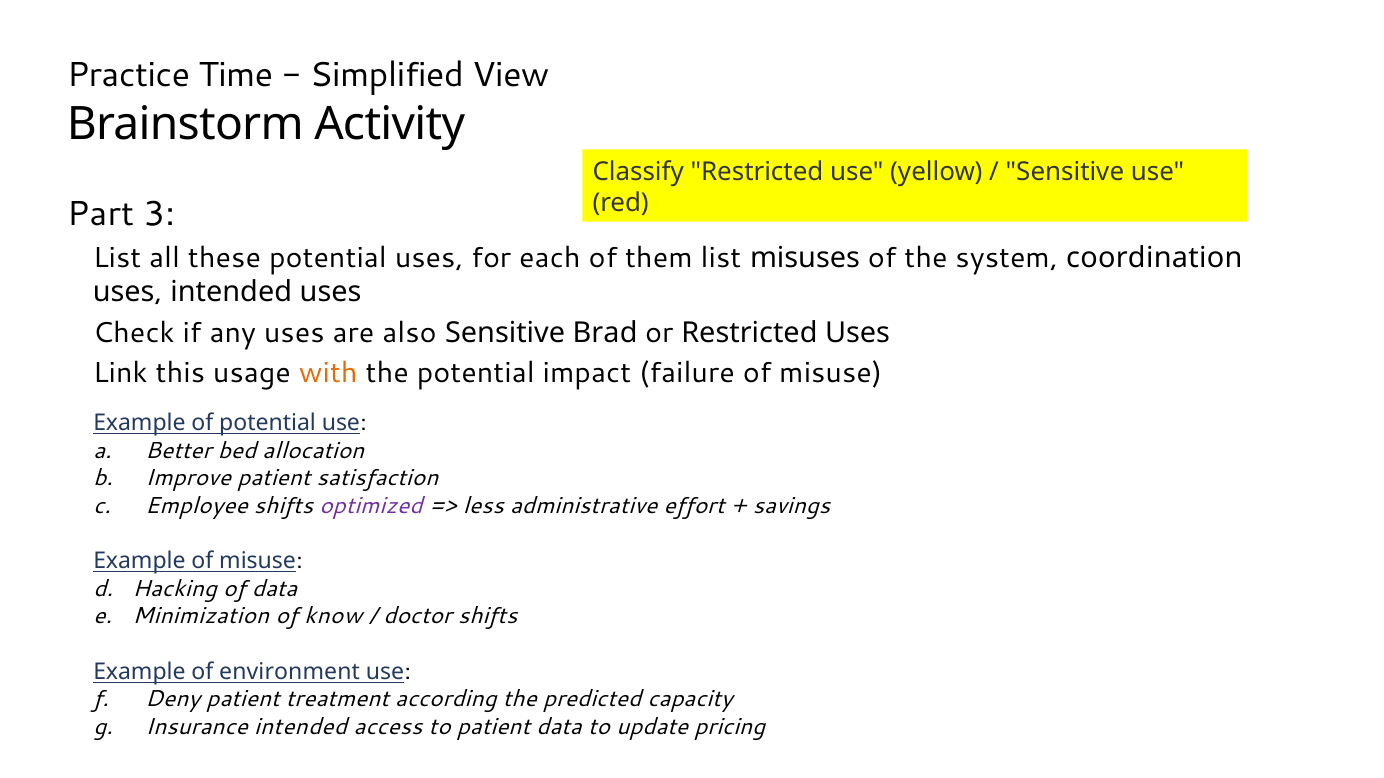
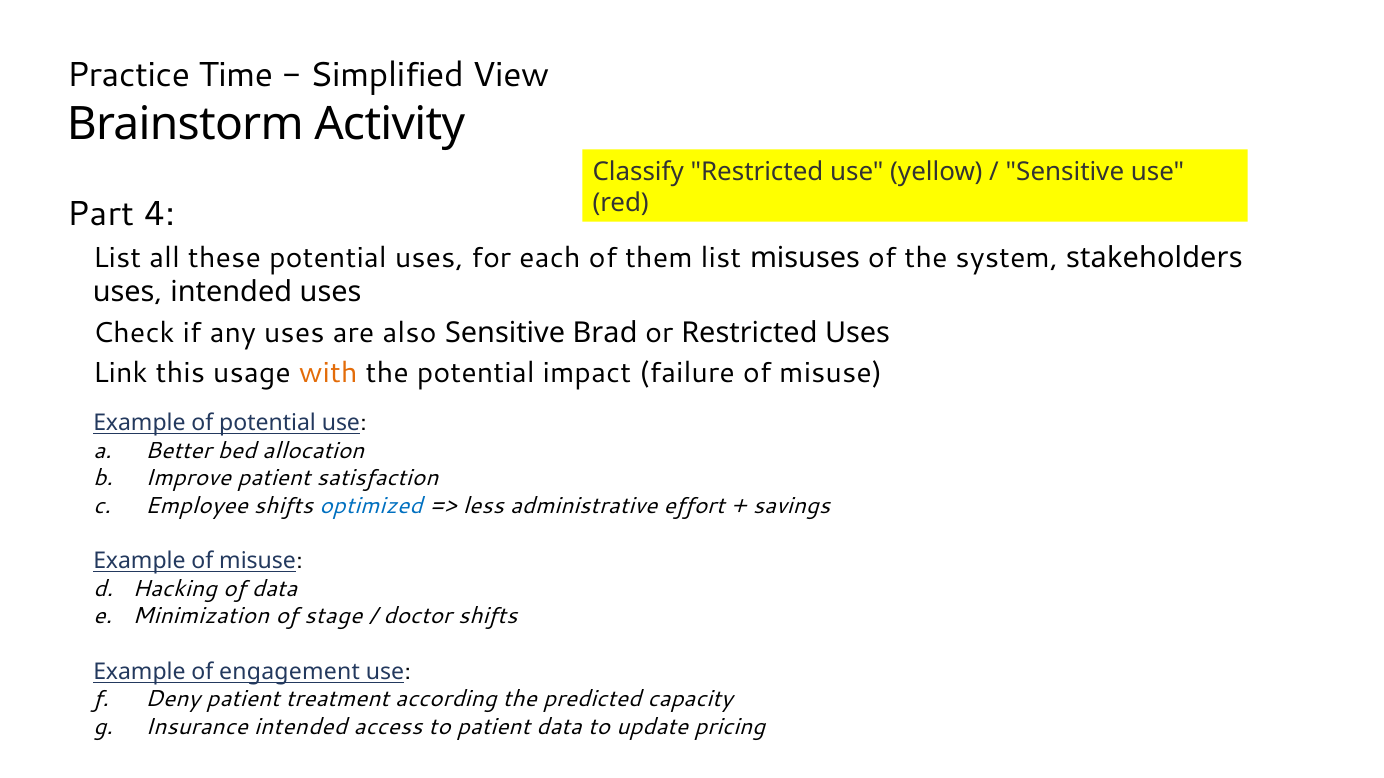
3: 3 -> 4
coordination: coordination -> stakeholders
optimized colour: purple -> blue
know: know -> stage
environment: environment -> engagement
